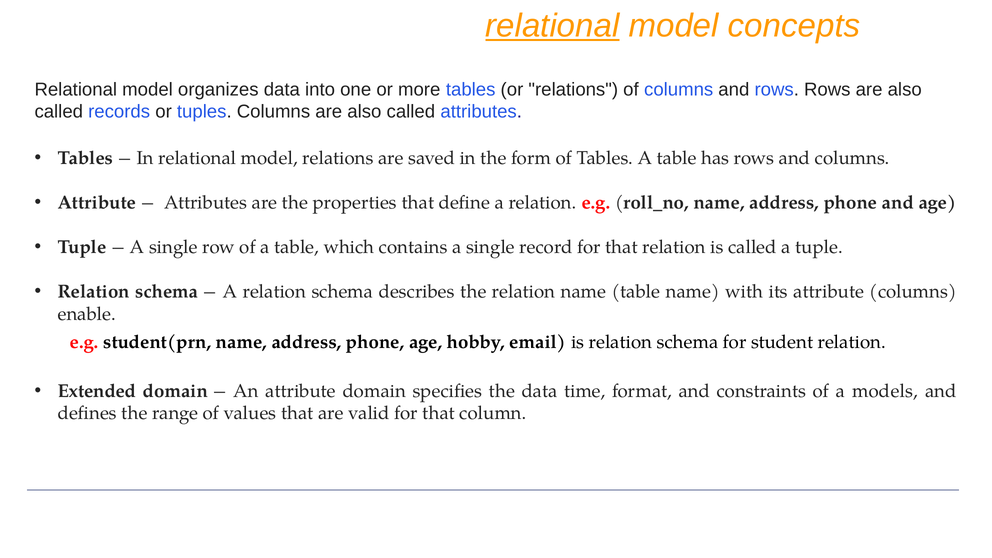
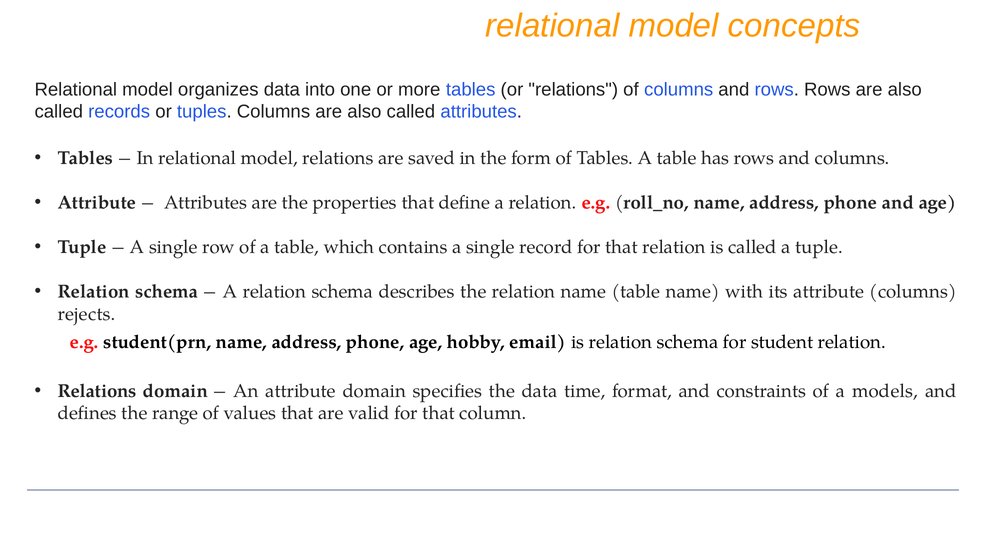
relational at (552, 26) underline: present -> none
enable: enable -> rejects
Extended at (97, 391): Extended -> Relations
